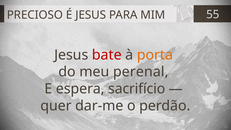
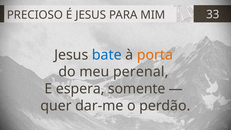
55: 55 -> 33
bate colour: red -> blue
sacrifício: sacrifício -> somente
